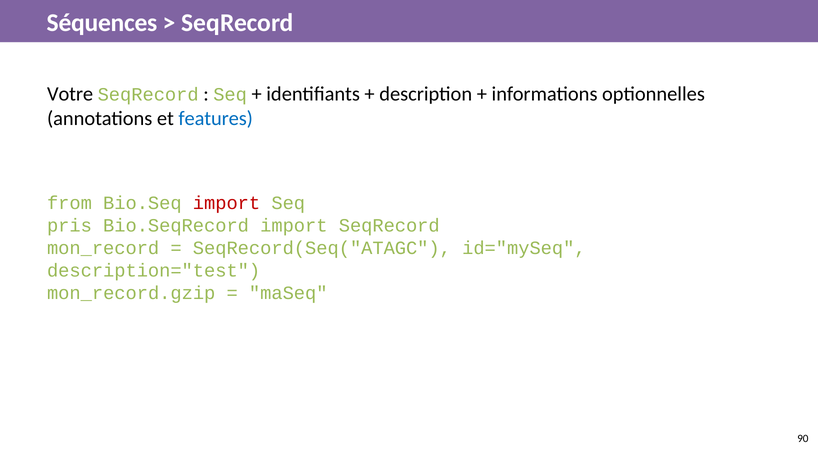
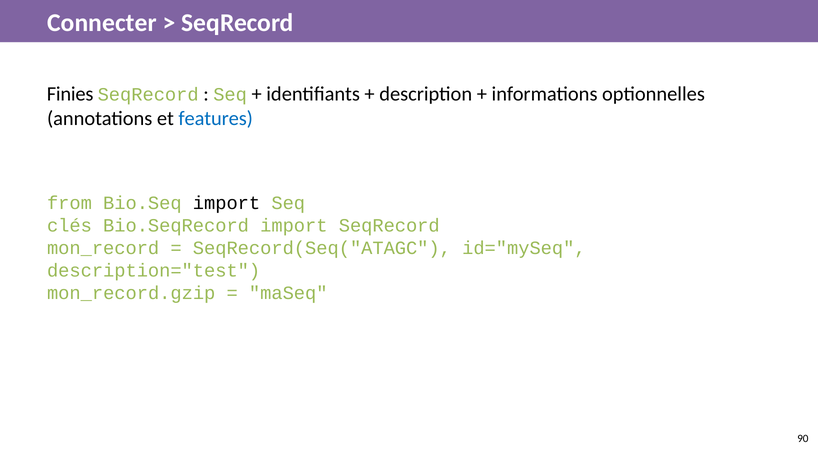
Séquences: Séquences -> Connecter
Votre: Votre -> Finies
import at (227, 203) colour: red -> black
pris: pris -> clés
